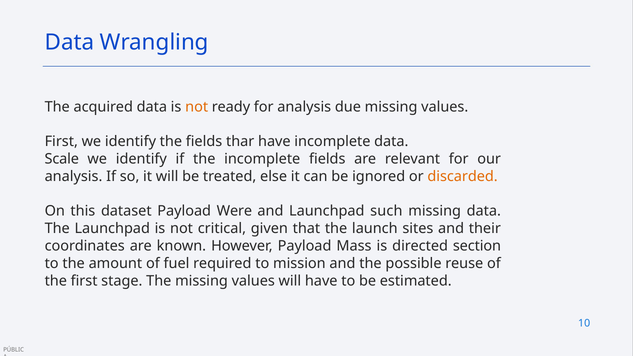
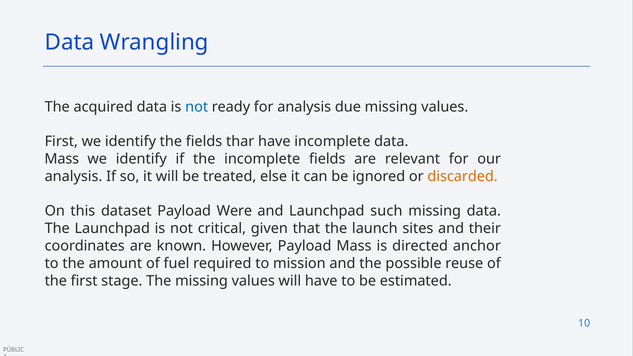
not at (197, 107) colour: orange -> blue
Scale at (62, 159): Scale -> Mass
section: section -> anchor
